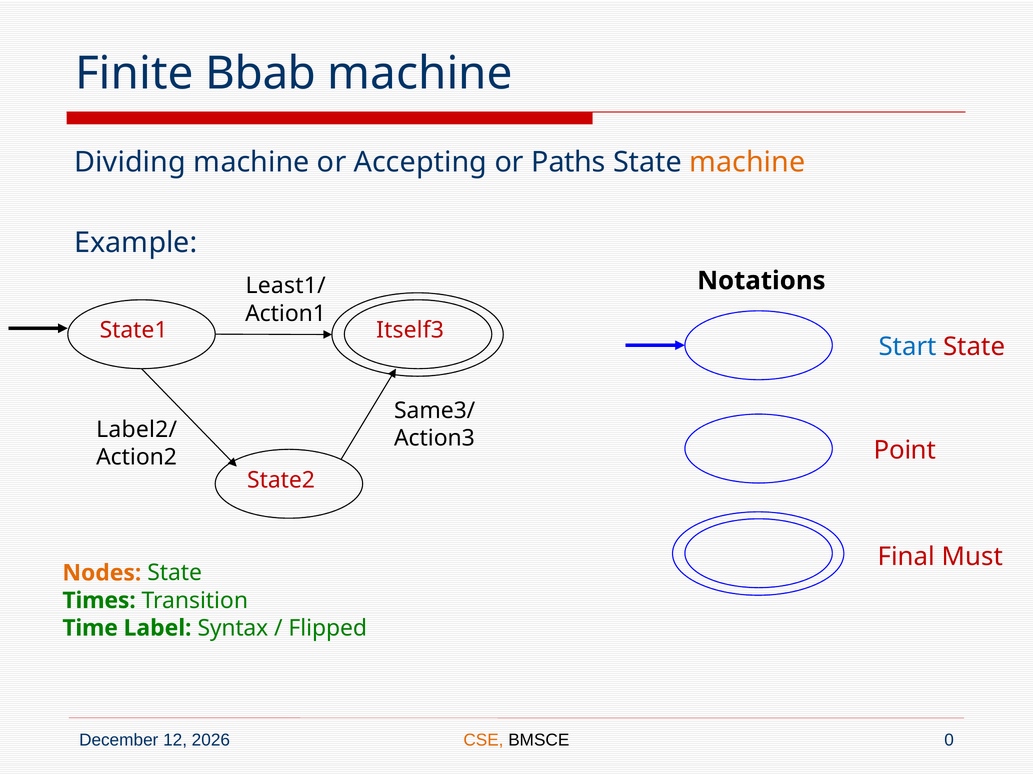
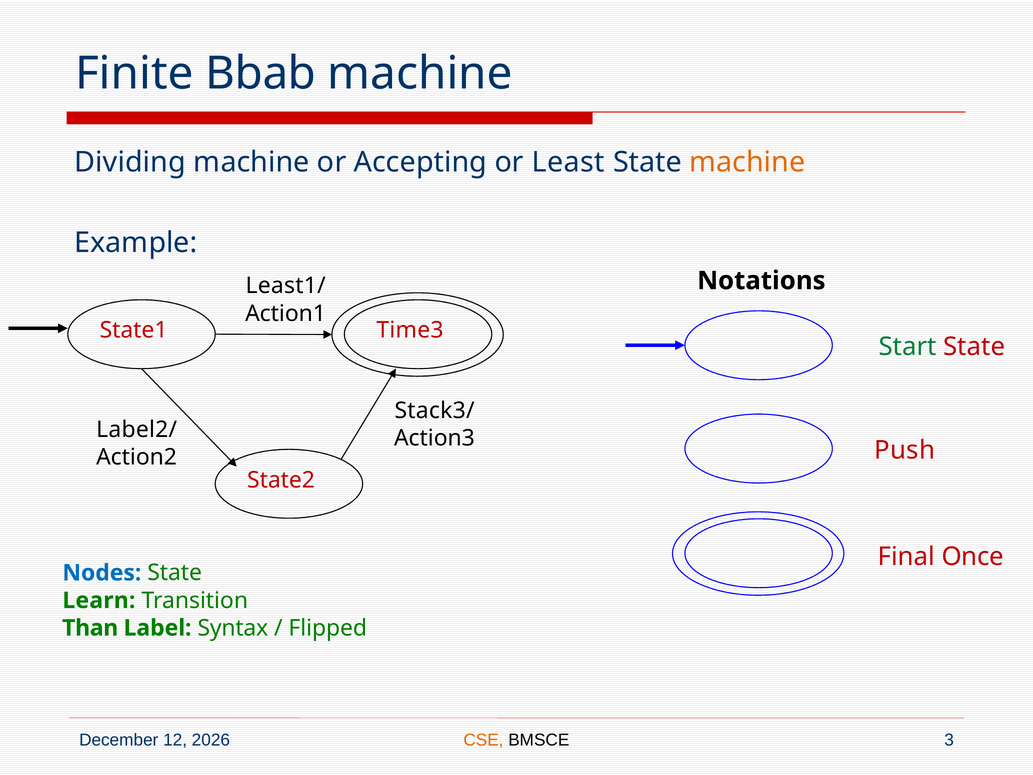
Paths: Paths -> Least
Itself3: Itself3 -> Time3
Start colour: blue -> green
Same3/: Same3/ -> Stack3/
Point: Point -> Push
Must: Must -> Once
Nodes colour: orange -> blue
Times: Times -> Learn
Time: Time -> Than
0: 0 -> 3
